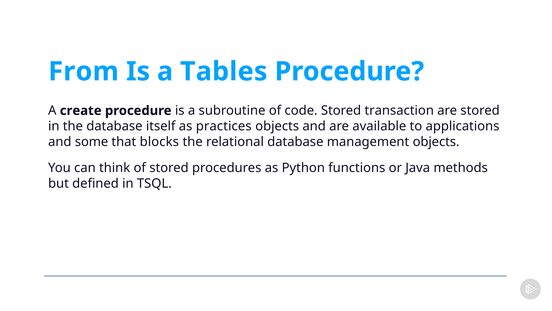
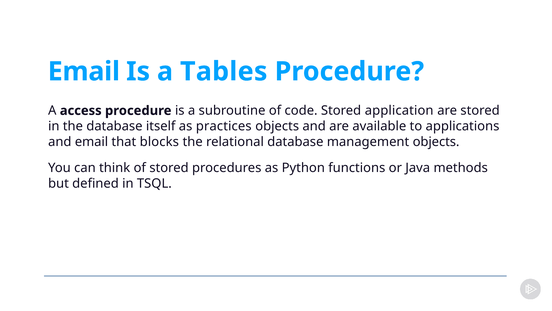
From at (84, 71): From -> Email
create: create -> access
transaction: transaction -> application
and some: some -> email
